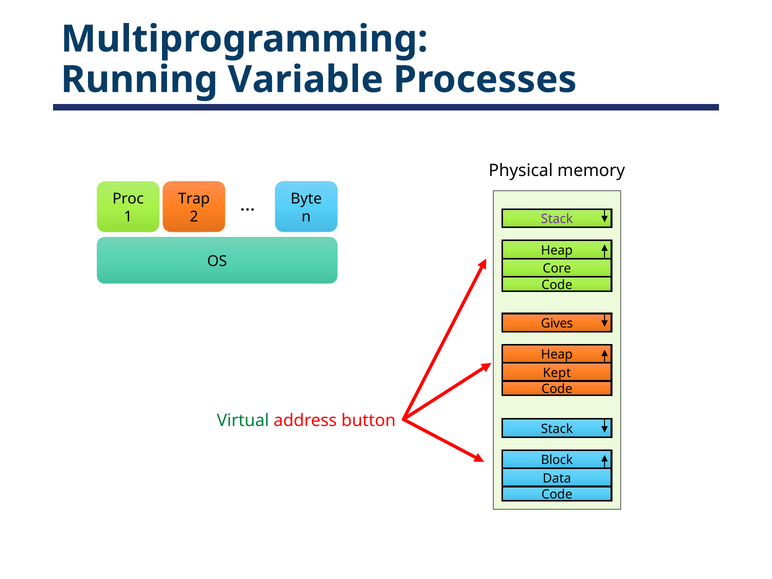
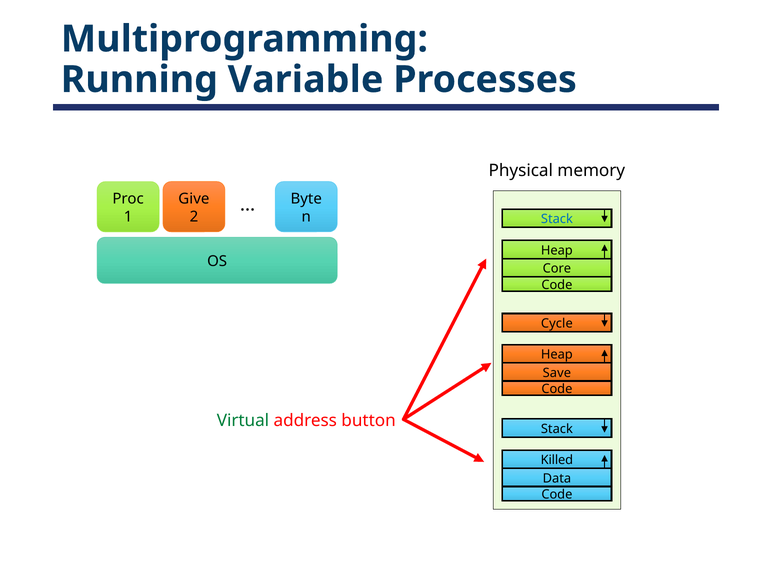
Trap: Trap -> Give
Stack at (557, 219) colour: purple -> blue
Gives: Gives -> Cycle
Kept: Kept -> Save
Block: Block -> Killed
